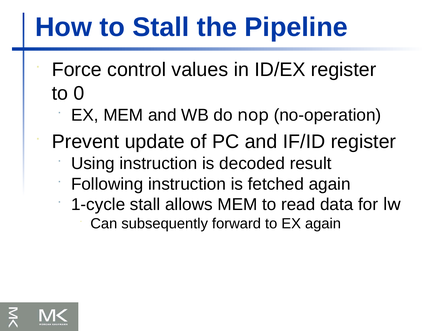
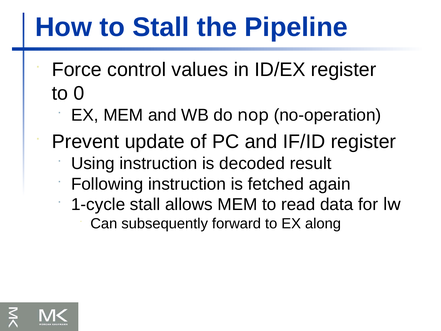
EX again: again -> along
